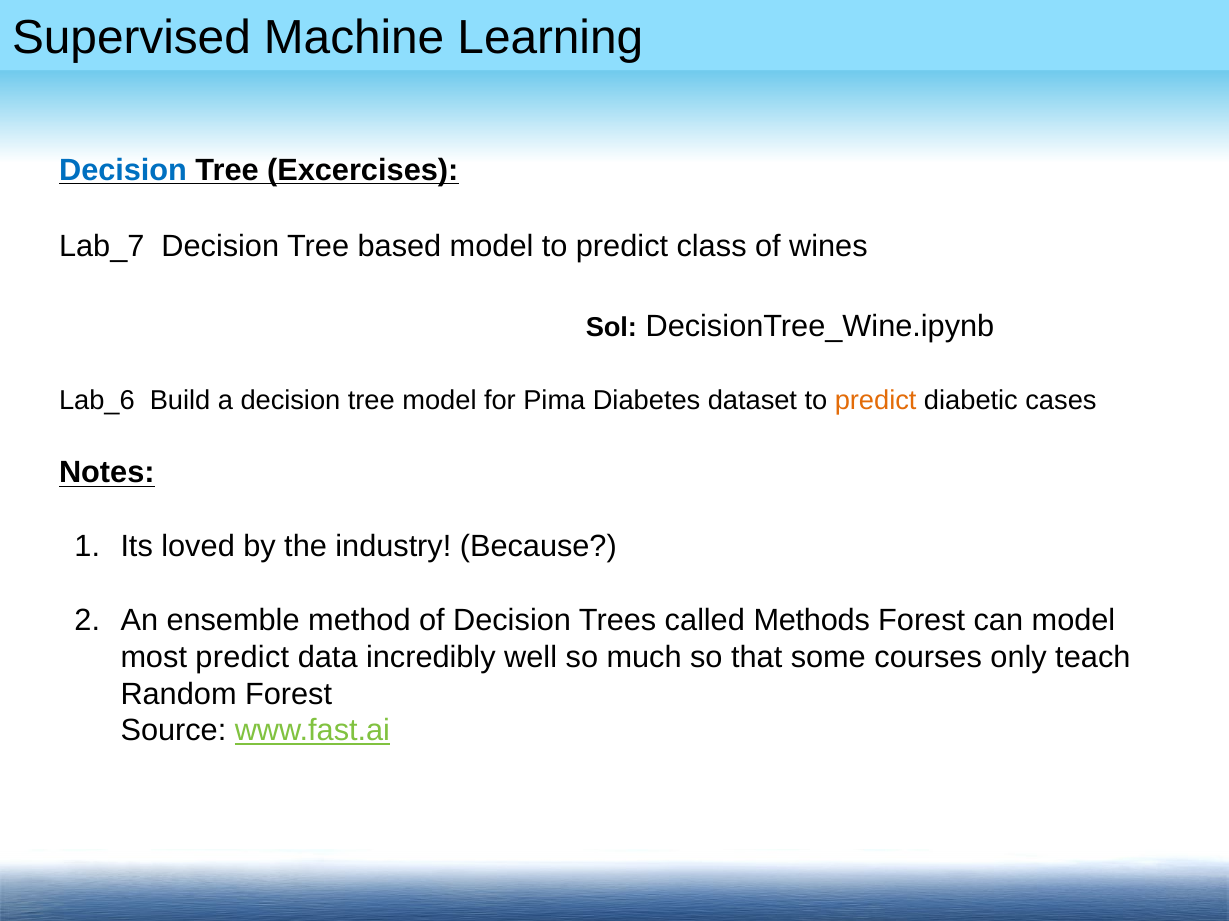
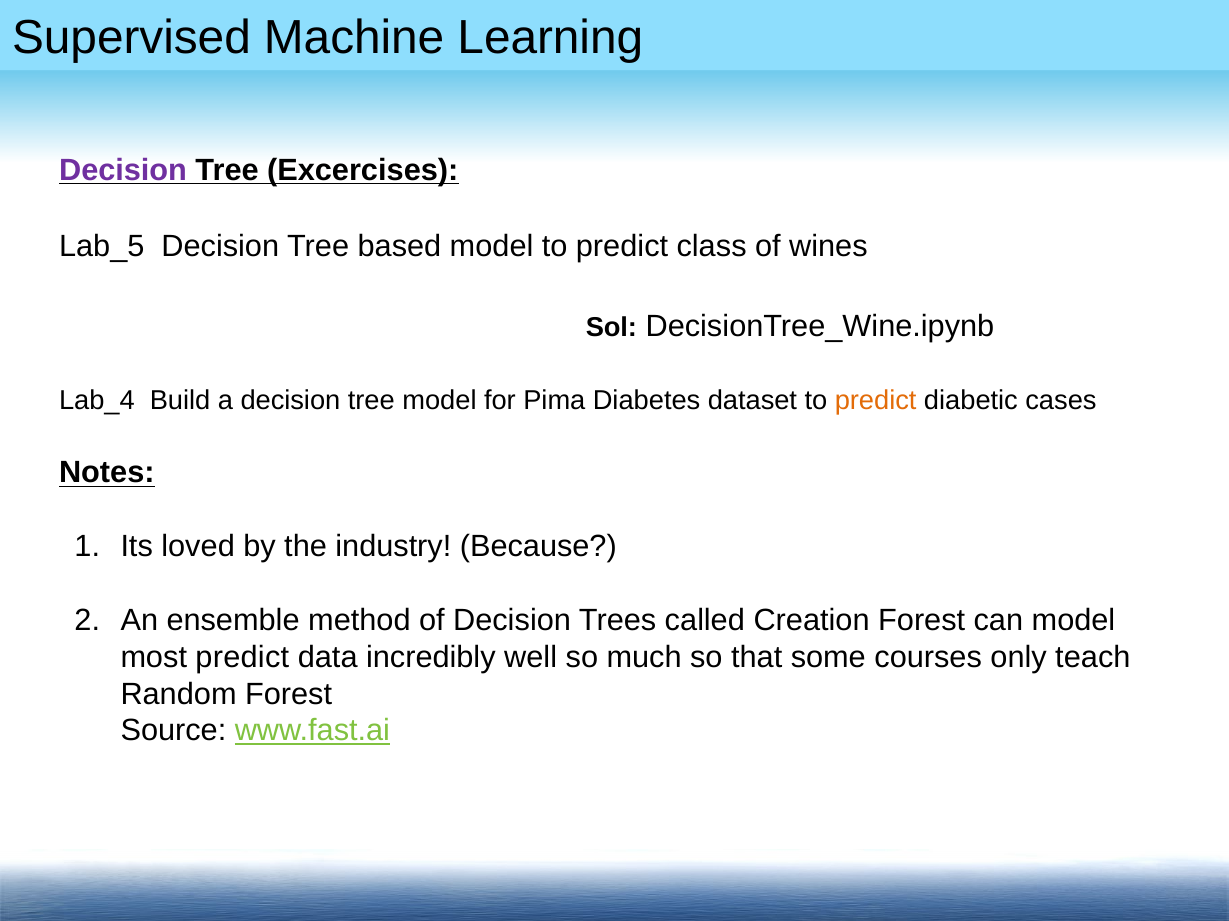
Decision at (123, 170) colour: blue -> purple
Lab_7: Lab_7 -> Lab_5
Lab_6: Lab_6 -> Lab_4
Methods: Methods -> Creation
